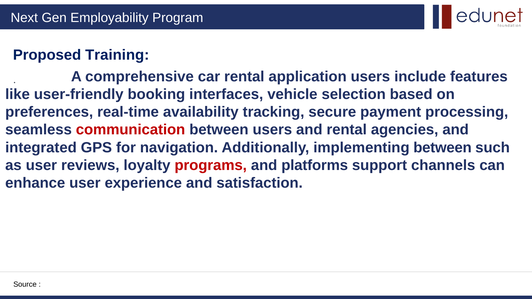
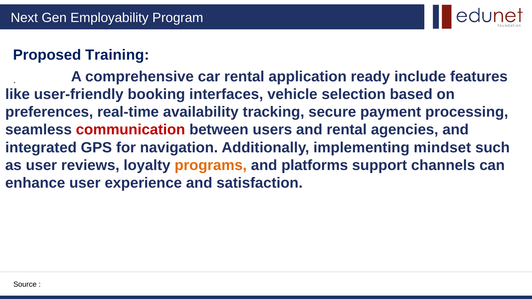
application users: users -> ready
implementing between: between -> mindset
programs colour: red -> orange
